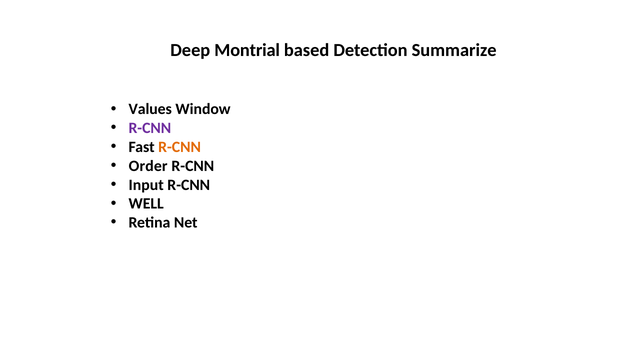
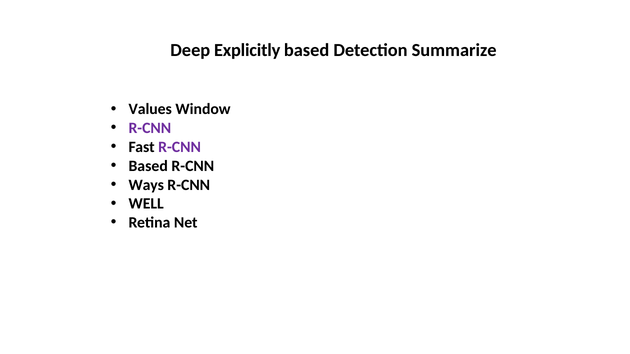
Montrial: Montrial -> Explicitly
R-CNN at (180, 147) colour: orange -> purple
Order at (148, 166): Order -> Based
Input: Input -> Ways
